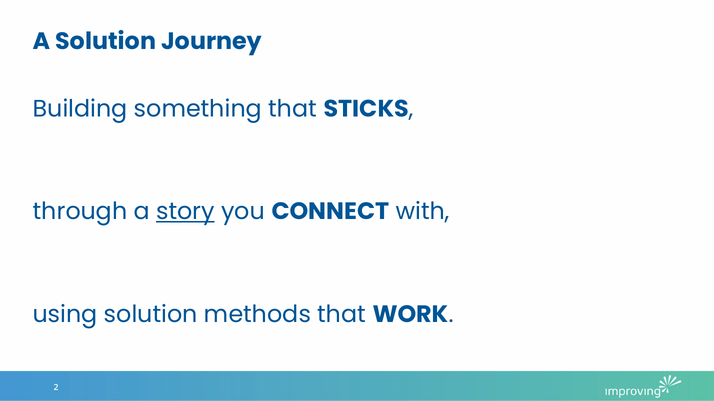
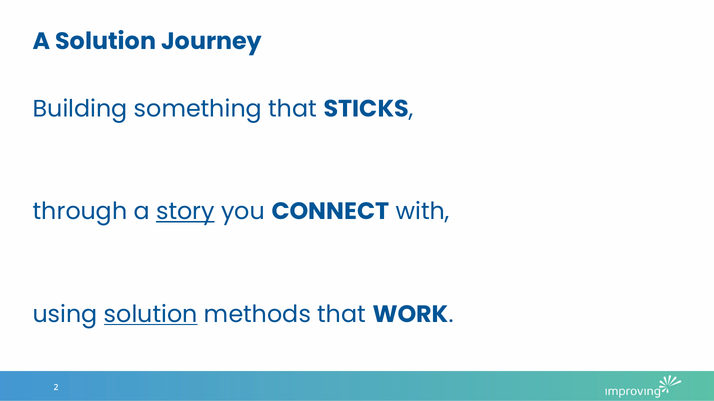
solution at (151, 315) underline: none -> present
